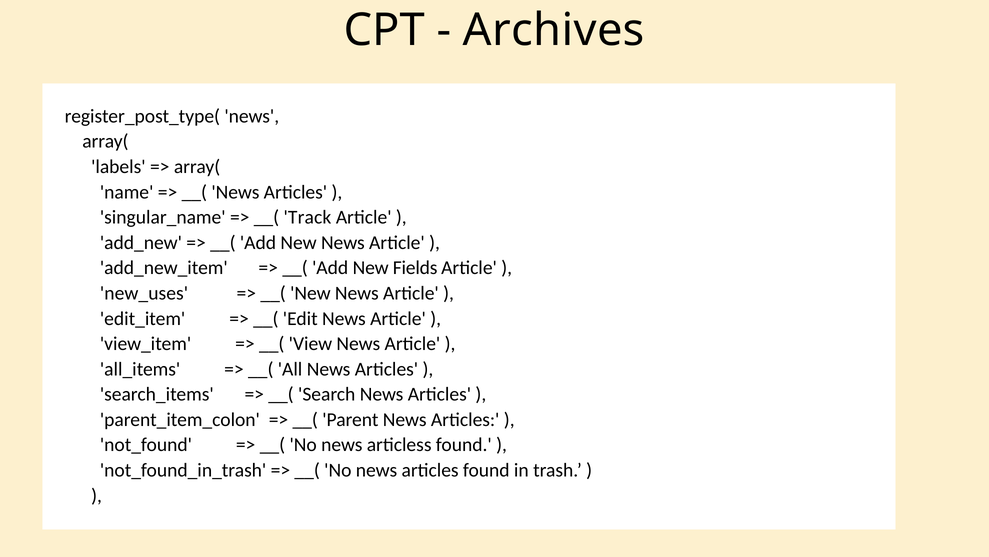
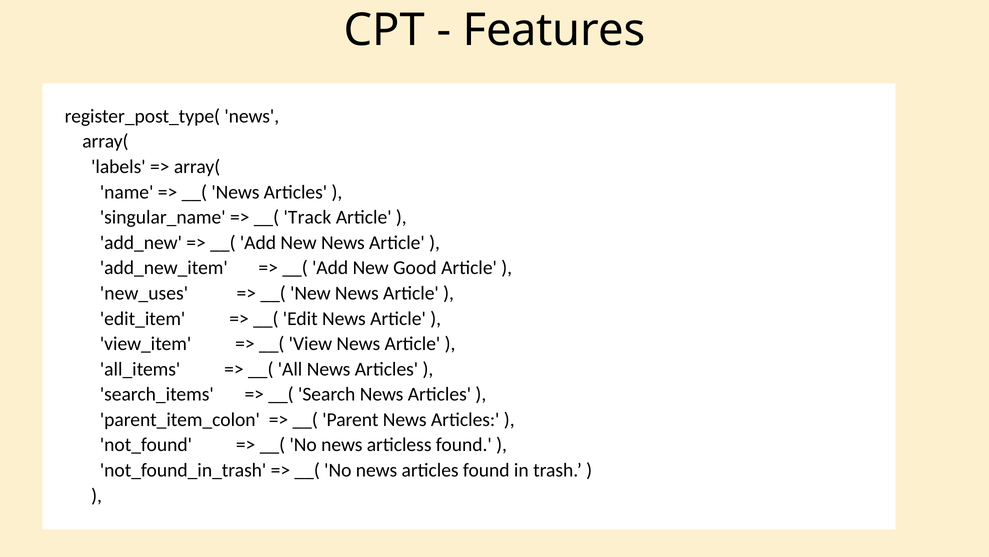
Archives: Archives -> Features
Fields: Fields -> Good
